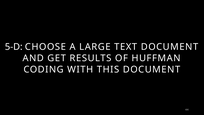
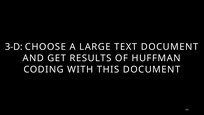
5-D: 5-D -> 3-D
